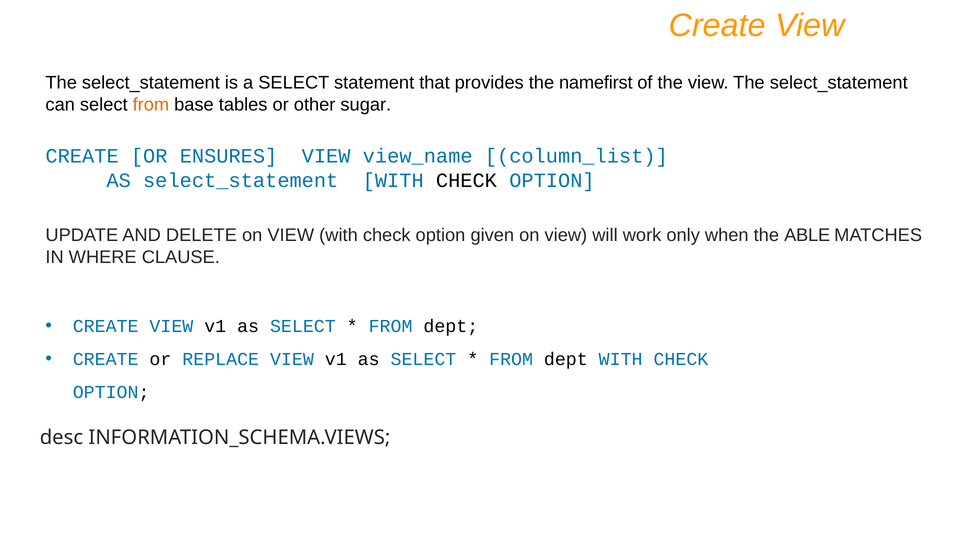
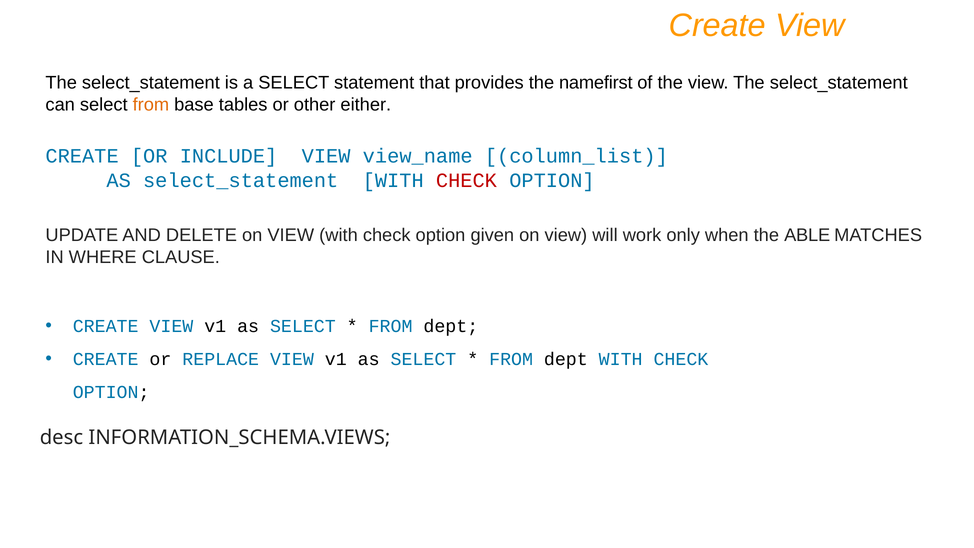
sugar: sugar -> either
ENSURES: ENSURES -> INCLUDE
CHECK at (466, 180) colour: black -> red
